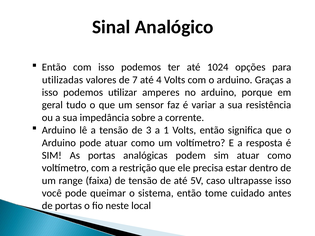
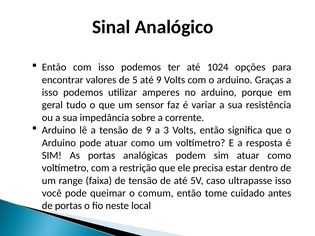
utilizadas: utilizadas -> encontrar
7: 7 -> 5
até 4: 4 -> 9
de 3: 3 -> 9
1: 1 -> 3
sistema: sistema -> comum
